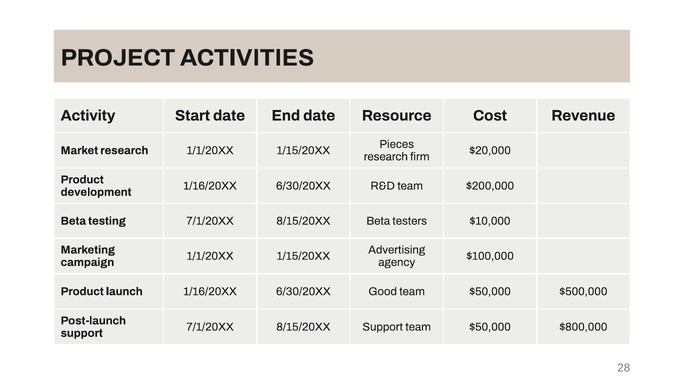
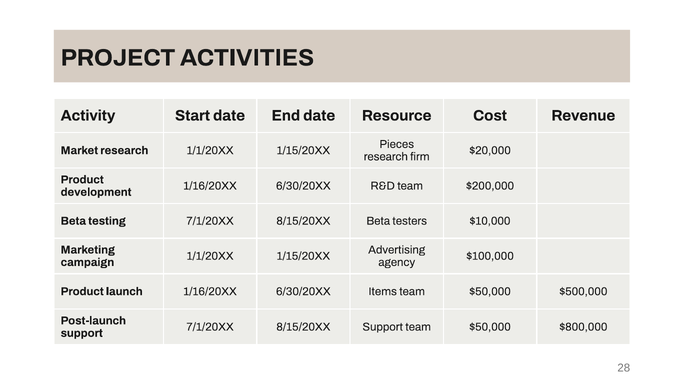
Good: Good -> Items
